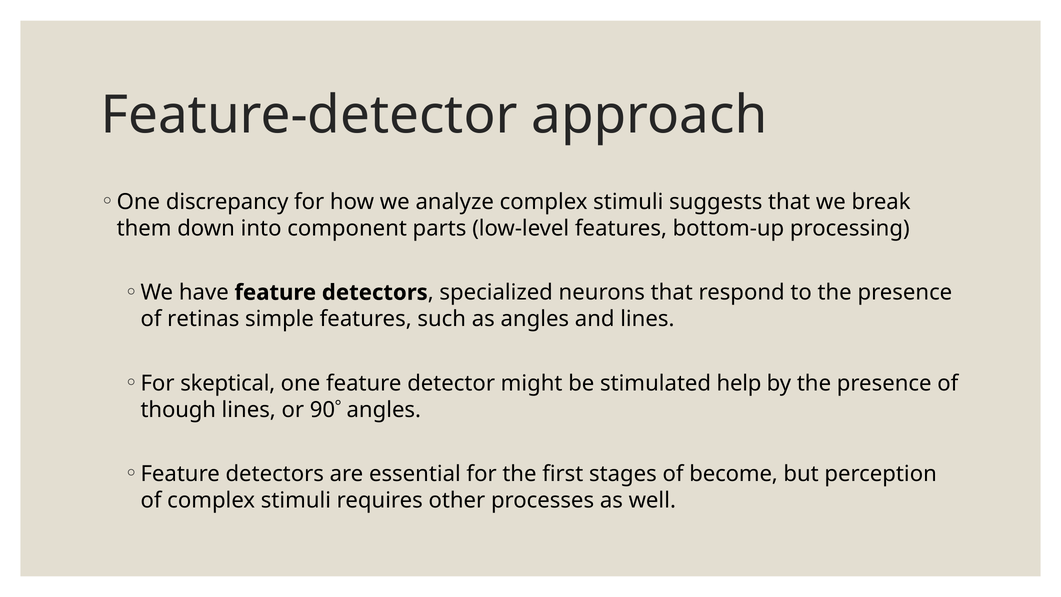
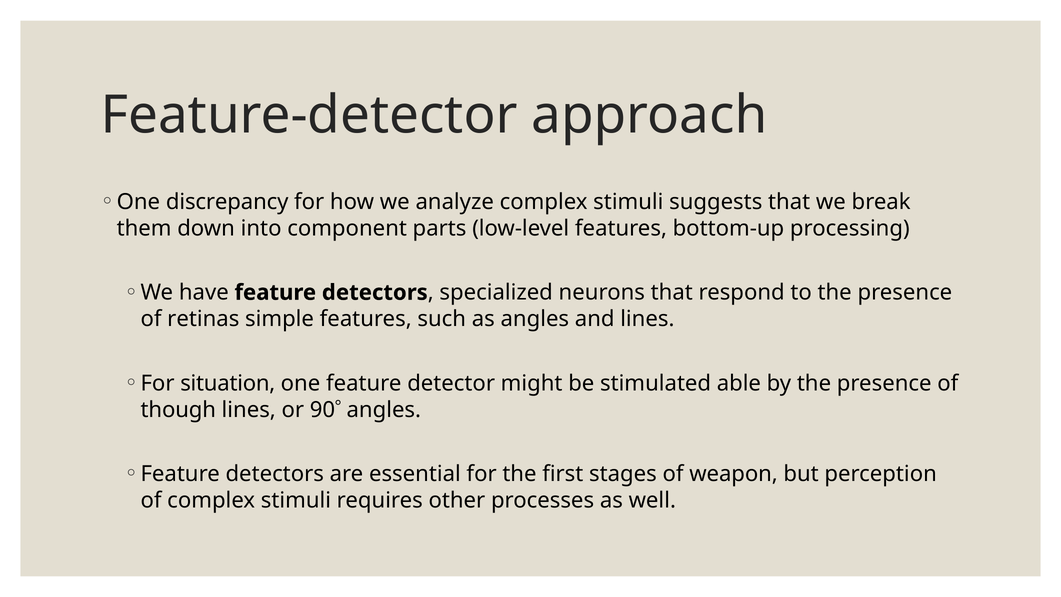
skeptical: skeptical -> situation
help: help -> able
become: become -> weapon
